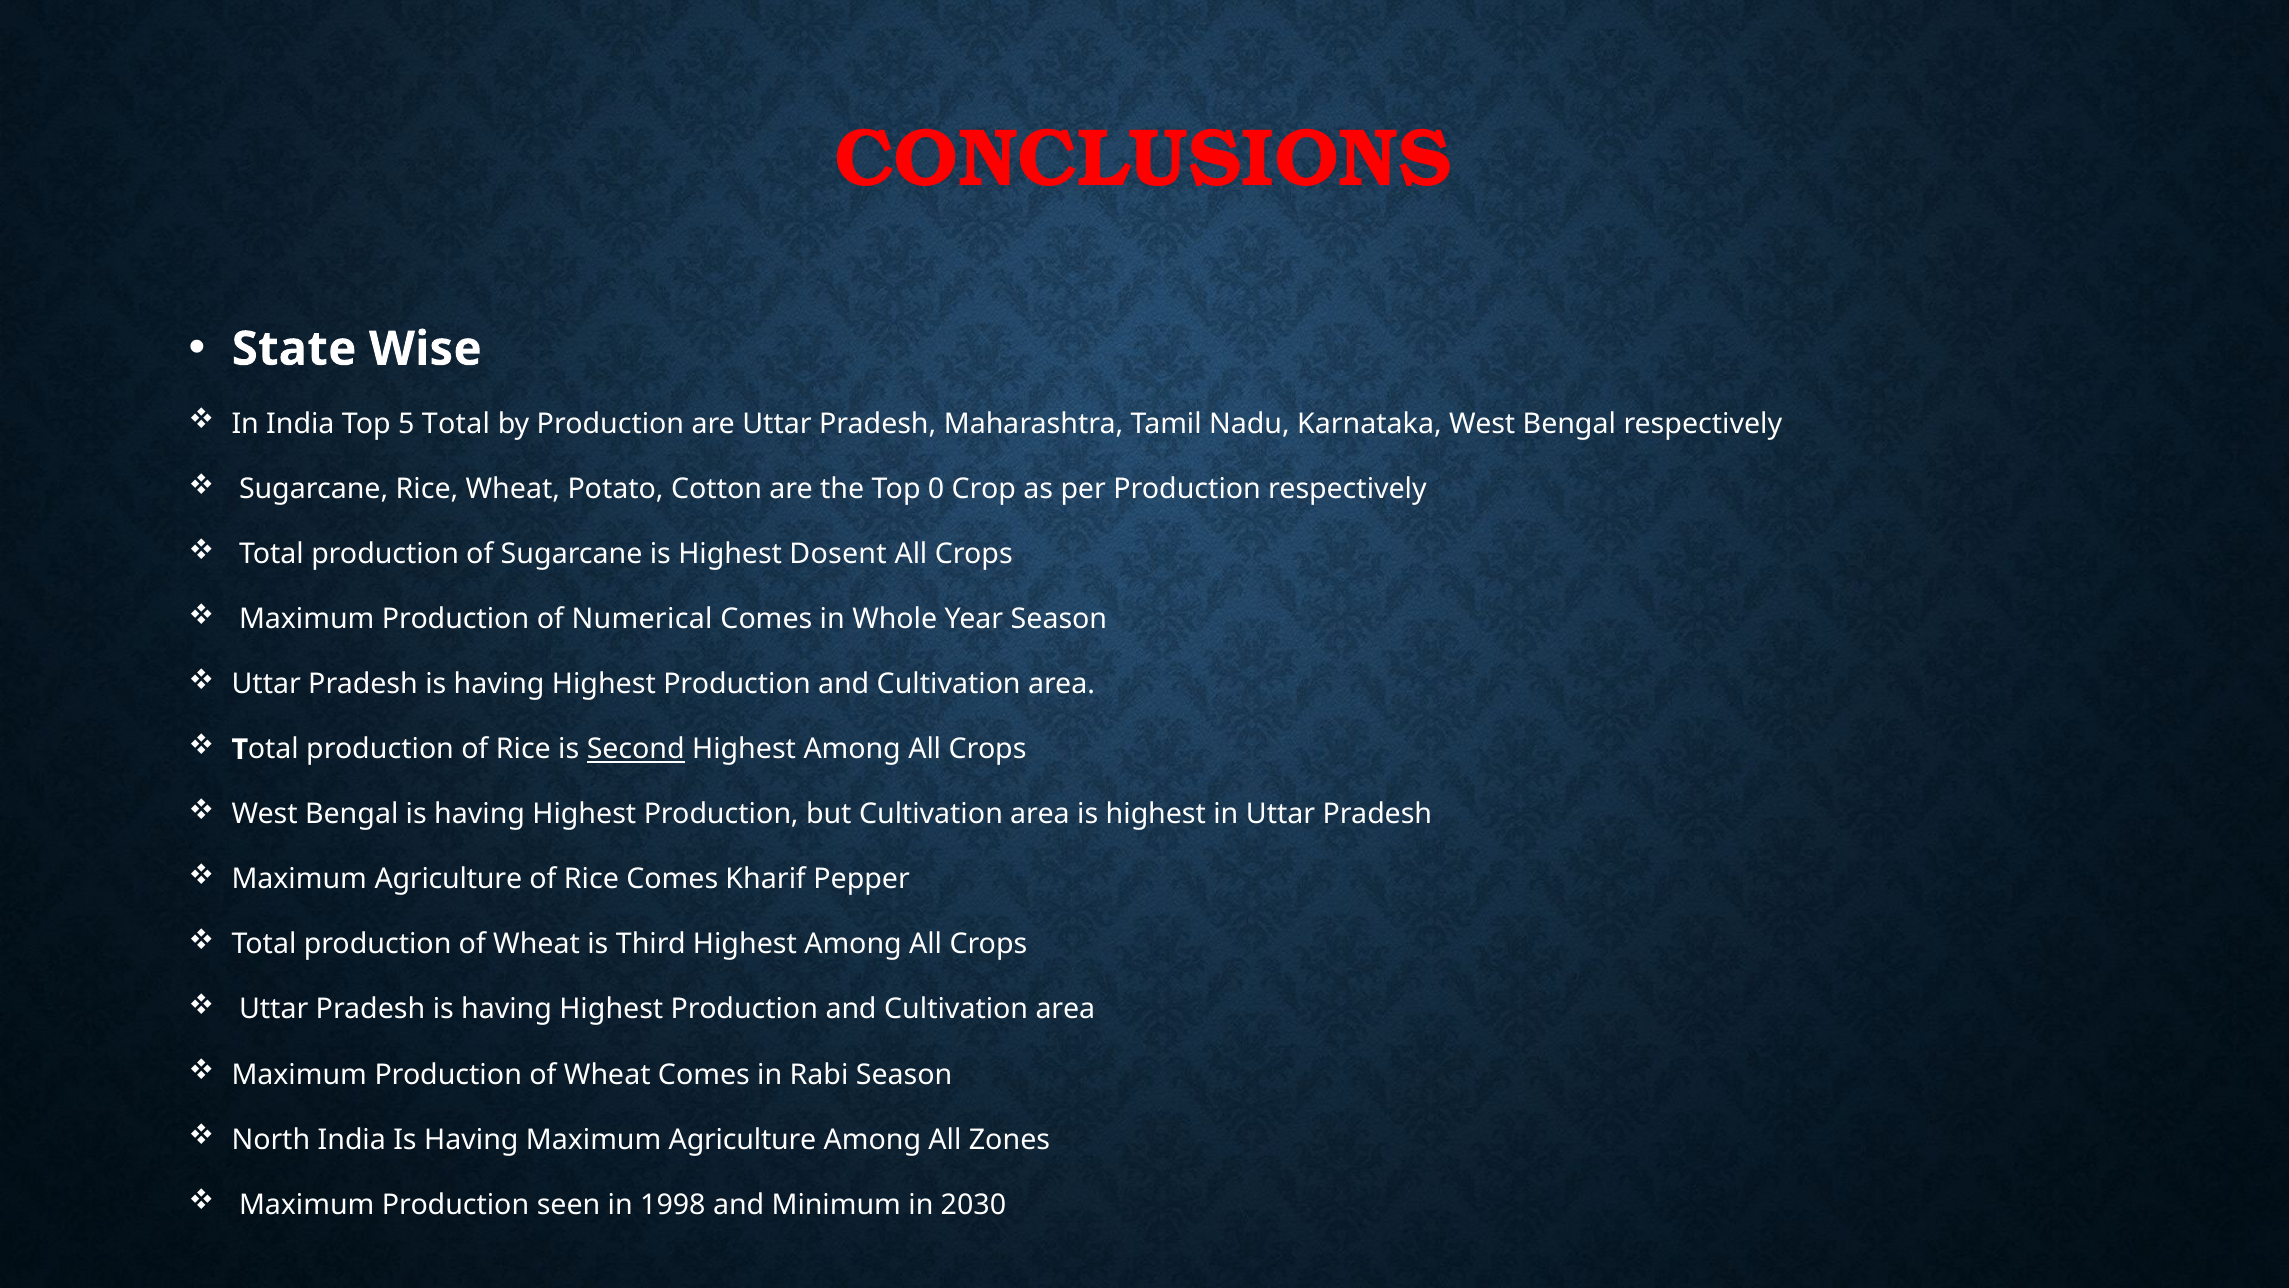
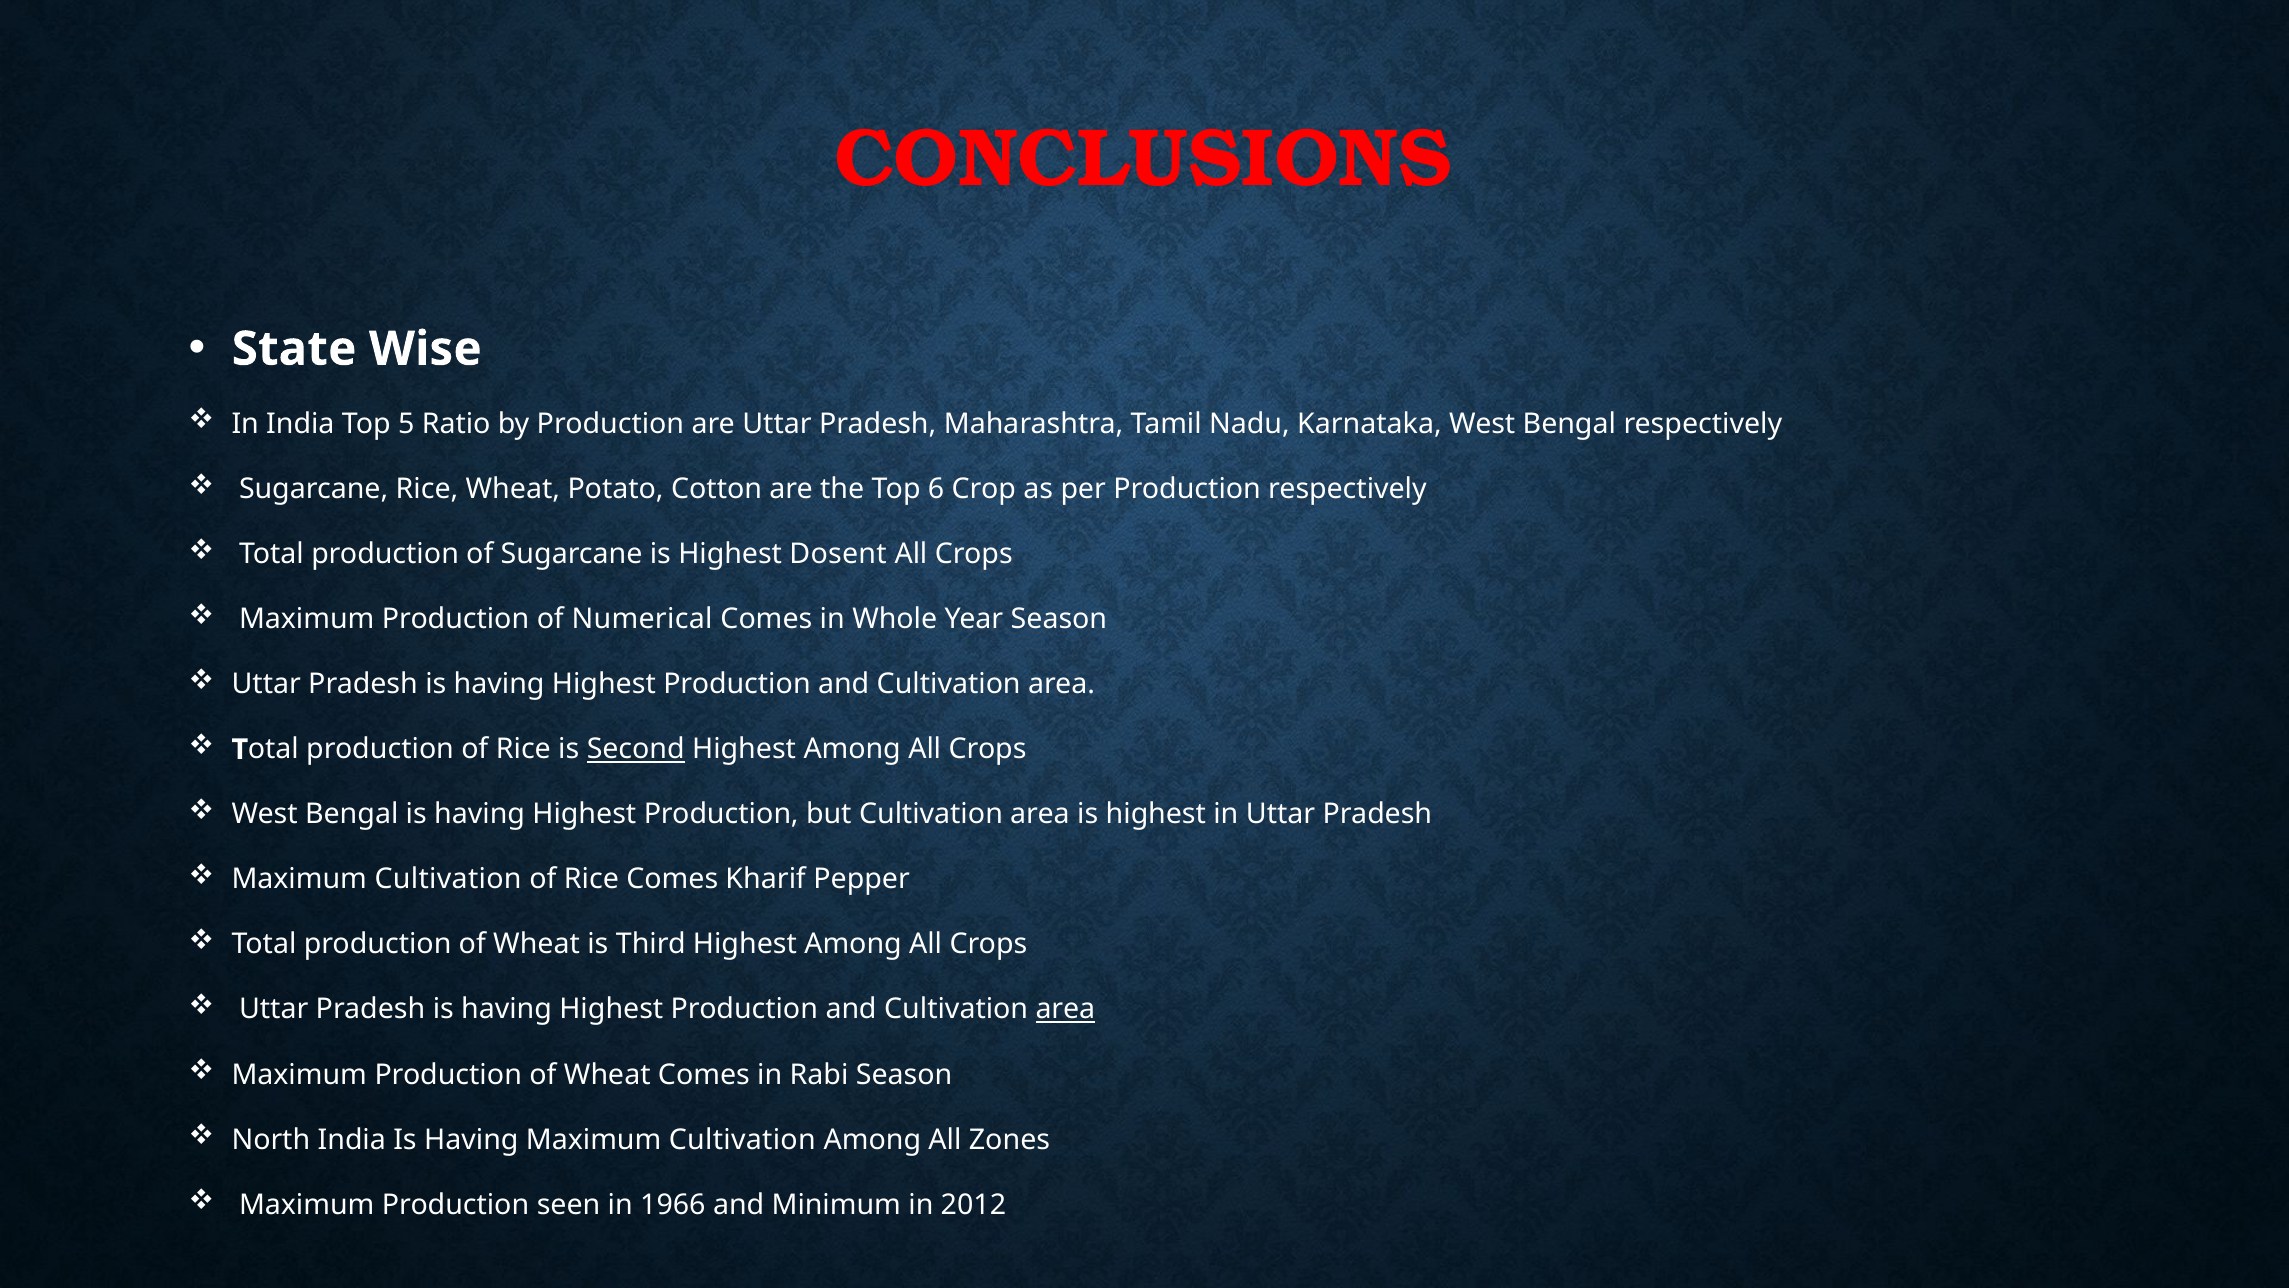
5 Total: Total -> Ratio
0: 0 -> 6
Agriculture at (448, 879): Agriculture -> Cultivation
area at (1065, 1009) underline: none -> present
Having Maximum Agriculture: Agriculture -> Cultivation
1998: 1998 -> 1966
2030: 2030 -> 2012
